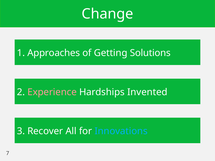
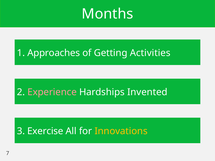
Change: Change -> Months
Solutions: Solutions -> Activities
Recover: Recover -> Exercise
Innovations colour: light blue -> yellow
